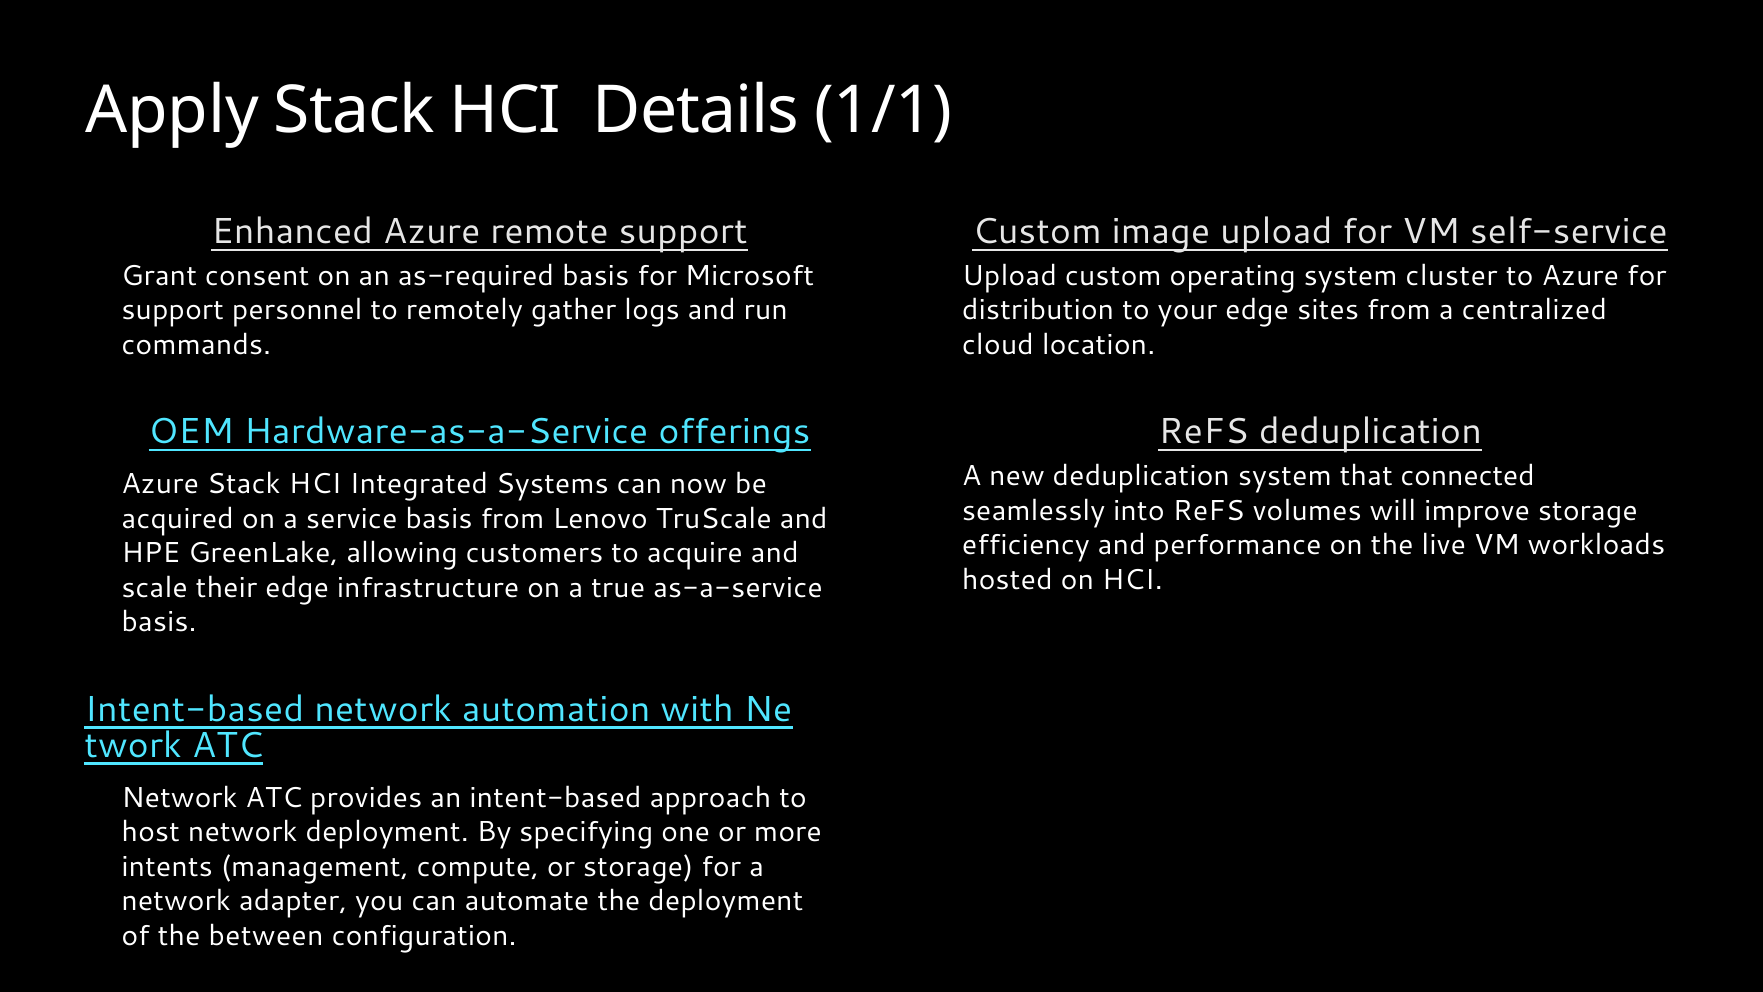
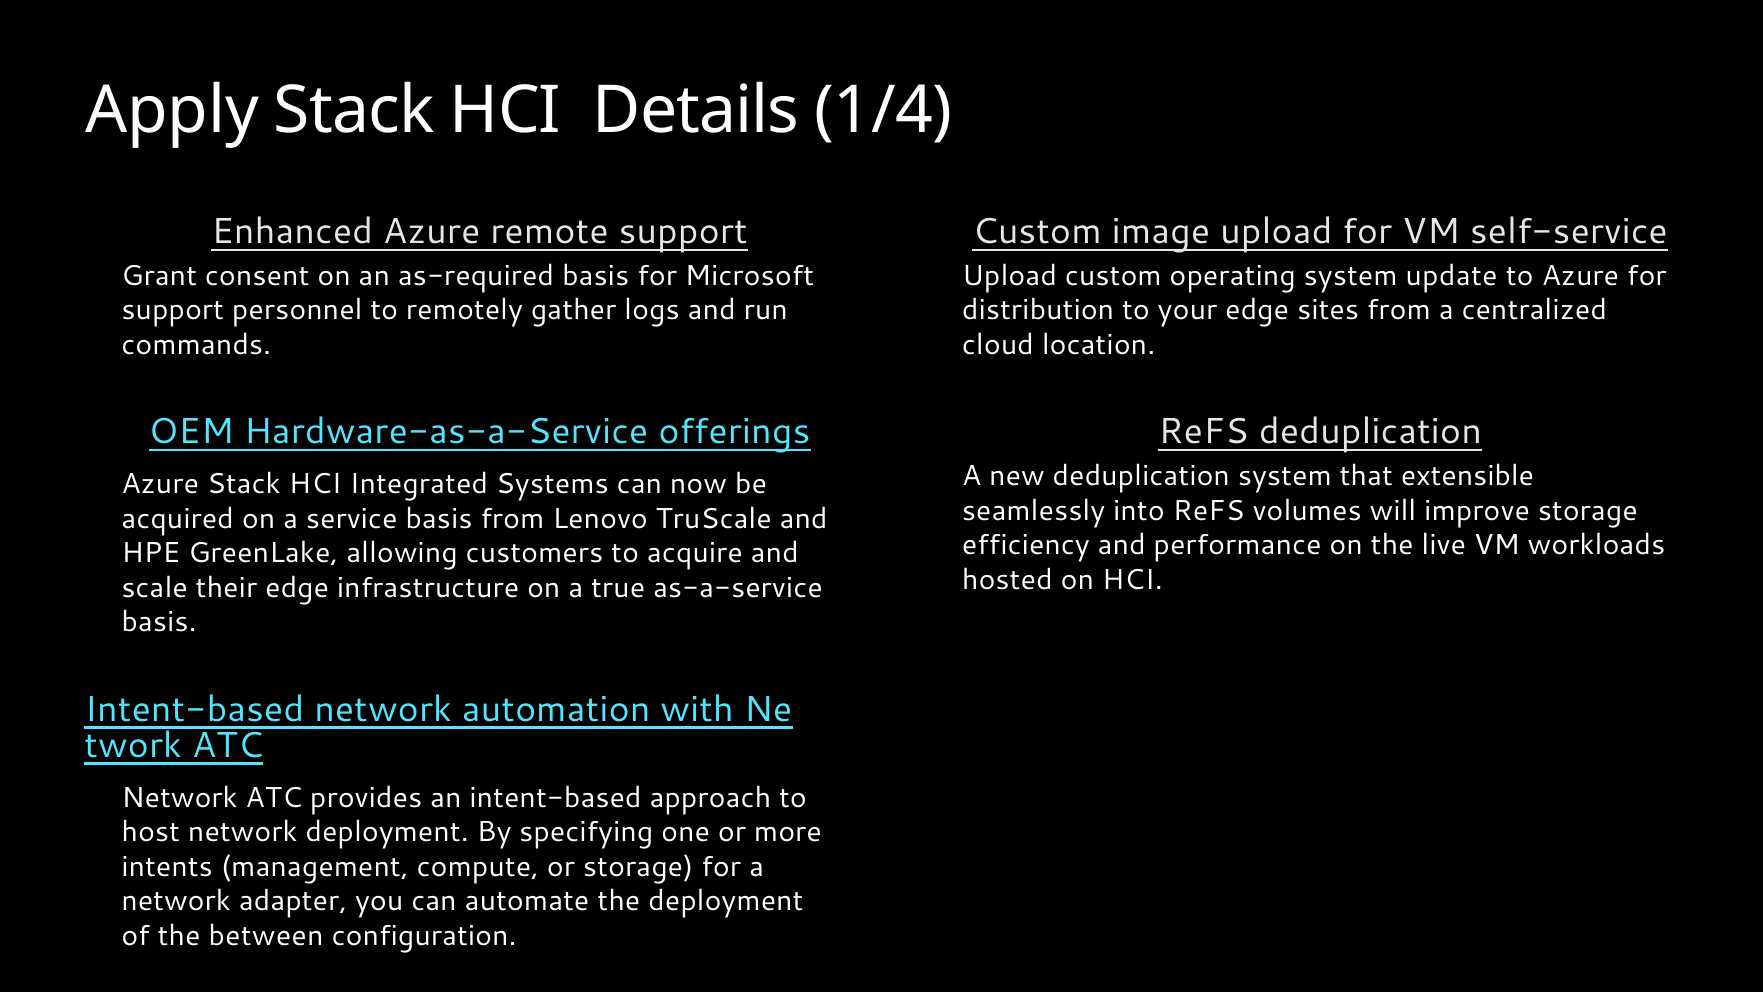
1/1: 1/1 -> 1/4
cluster: cluster -> update
connected: connected -> extensible
